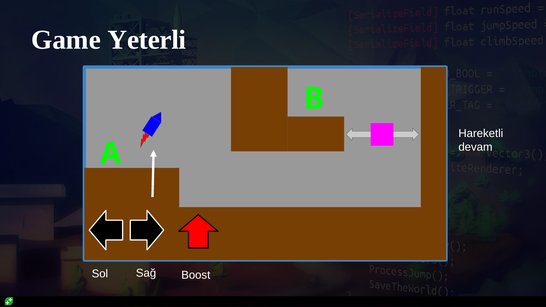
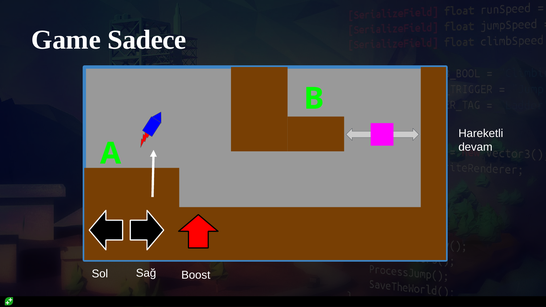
Yeterli: Yeterli -> Sadece
